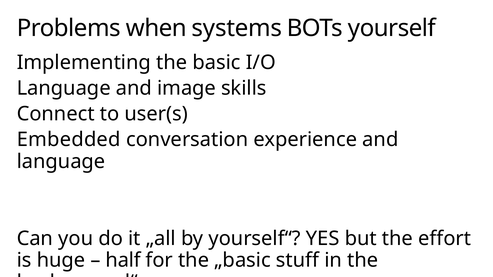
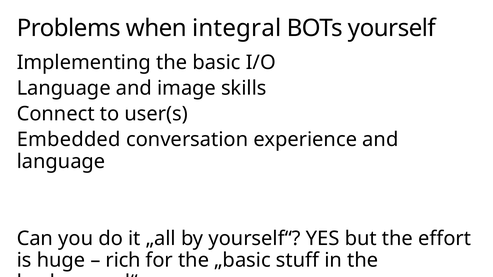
systems: systems -> integral
half: half -> rich
